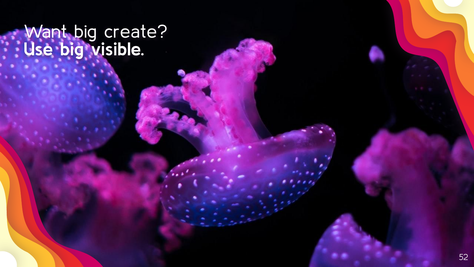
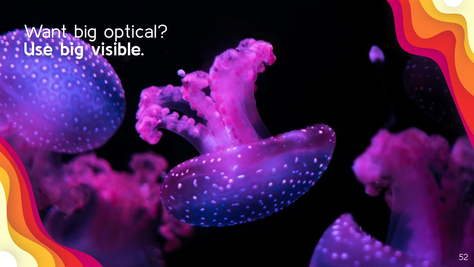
create: create -> optical
